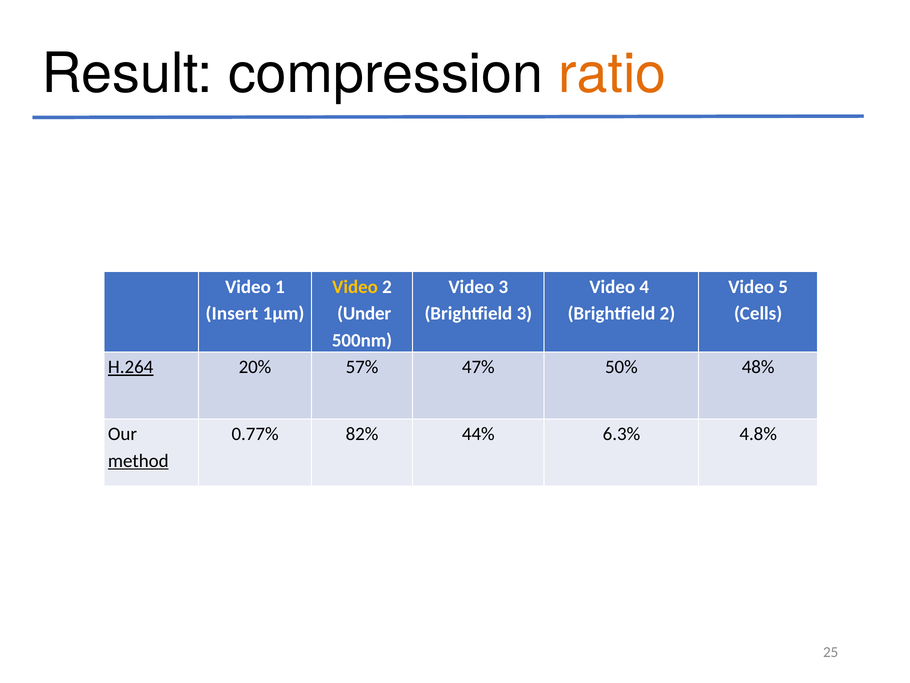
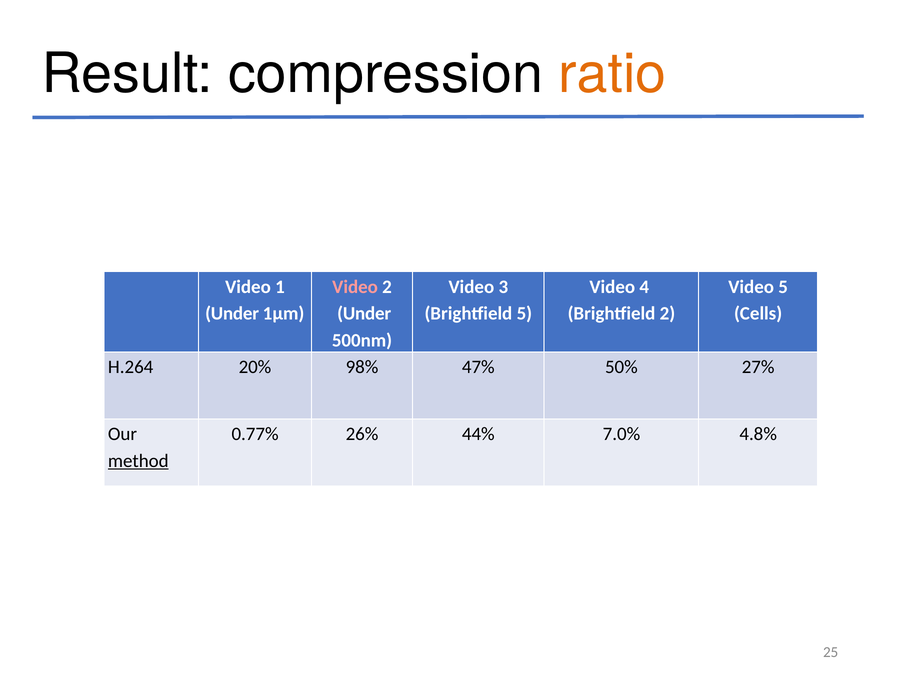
Video at (355, 287) colour: yellow -> pink
Insert at (232, 313): Insert -> Under
Brightfield 3: 3 -> 5
H.264 underline: present -> none
57%: 57% -> 98%
48%: 48% -> 27%
82%: 82% -> 26%
6.3%: 6.3% -> 7.0%
